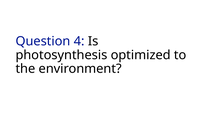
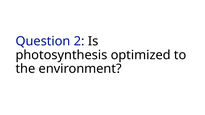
4: 4 -> 2
